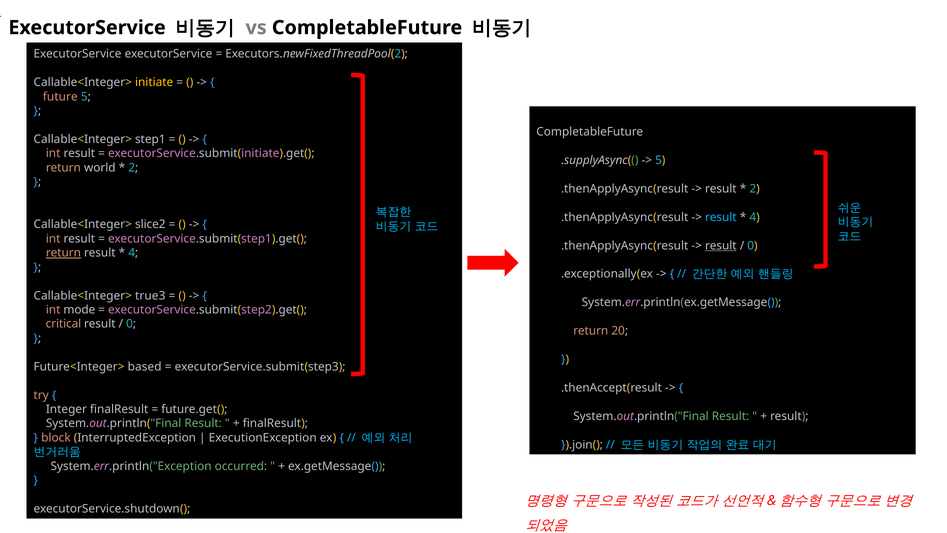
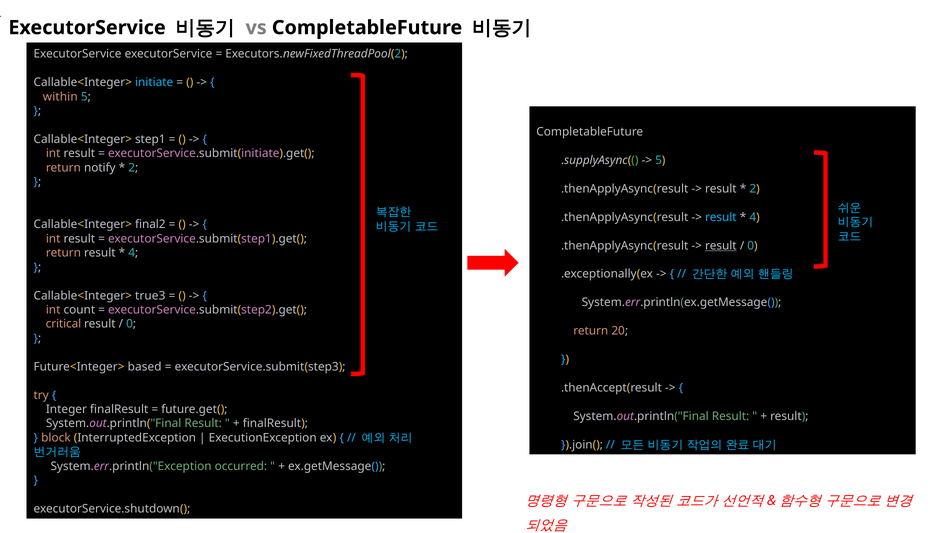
initiate colour: yellow -> light blue
future: future -> within
world: world -> notify
slice2: slice2 -> final2
return at (63, 253) underline: present -> none
mode: mode -> count
